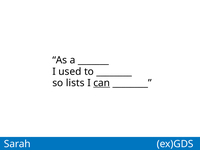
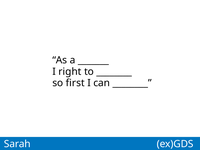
used: used -> right
lists: lists -> first
can underline: present -> none
